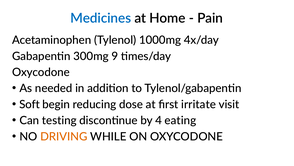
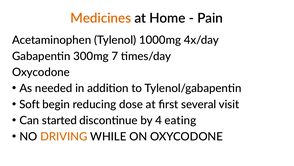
Medicines colour: blue -> orange
9: 9 -> 7
irritate: irritate -> several
testing: testing -> started
